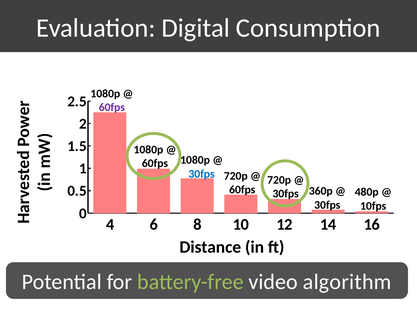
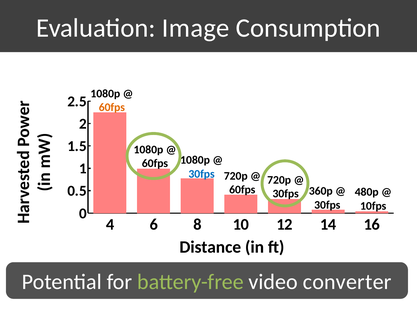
Digital: Digital -> Image
60fps at (112, 107) colour: purple -> orange
algorithm: algorithm -> converter
